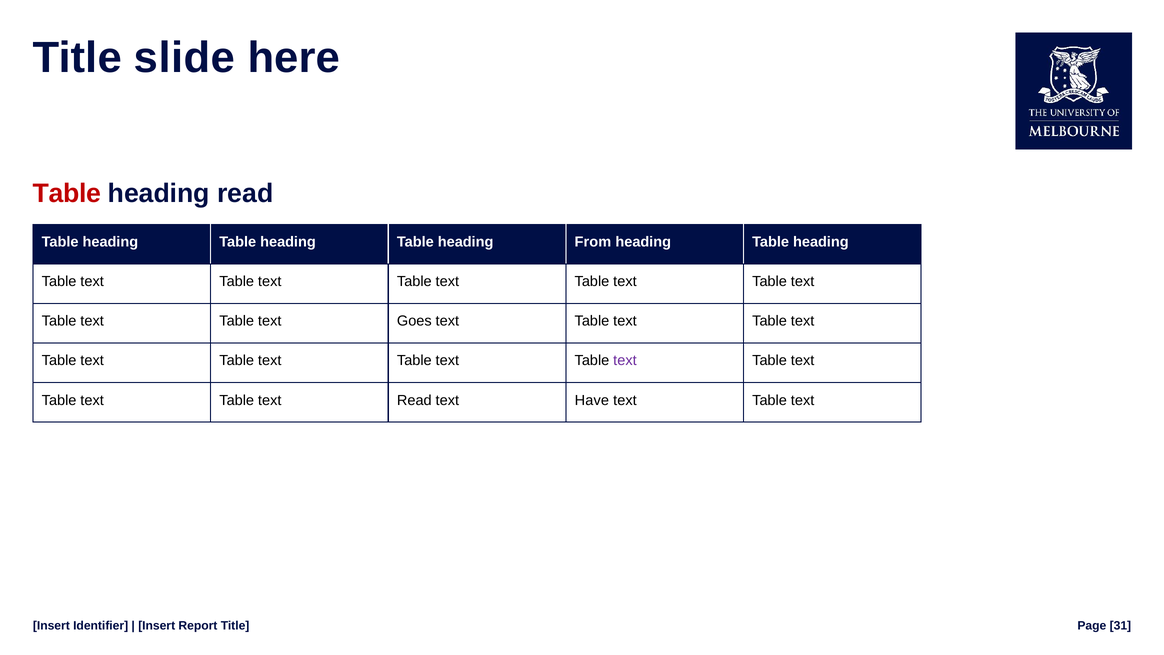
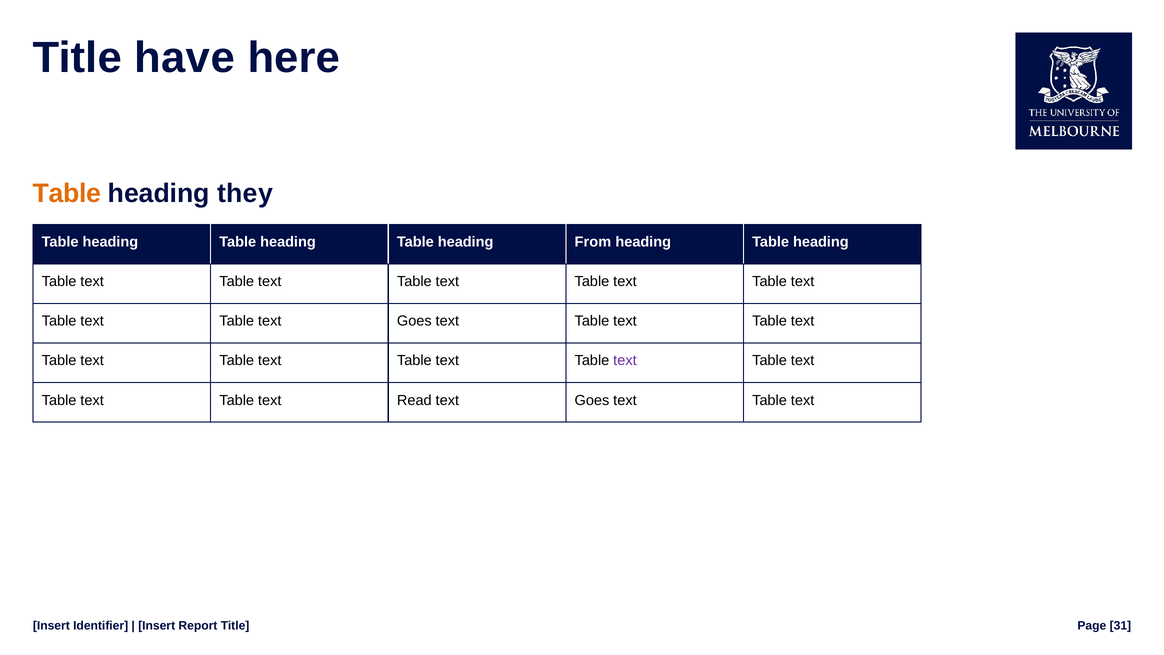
slide: slide -> have
Table at (67, 194) colour: red -> orange
heading read: read -> they
Have at (592, 400): Have -> Goes
